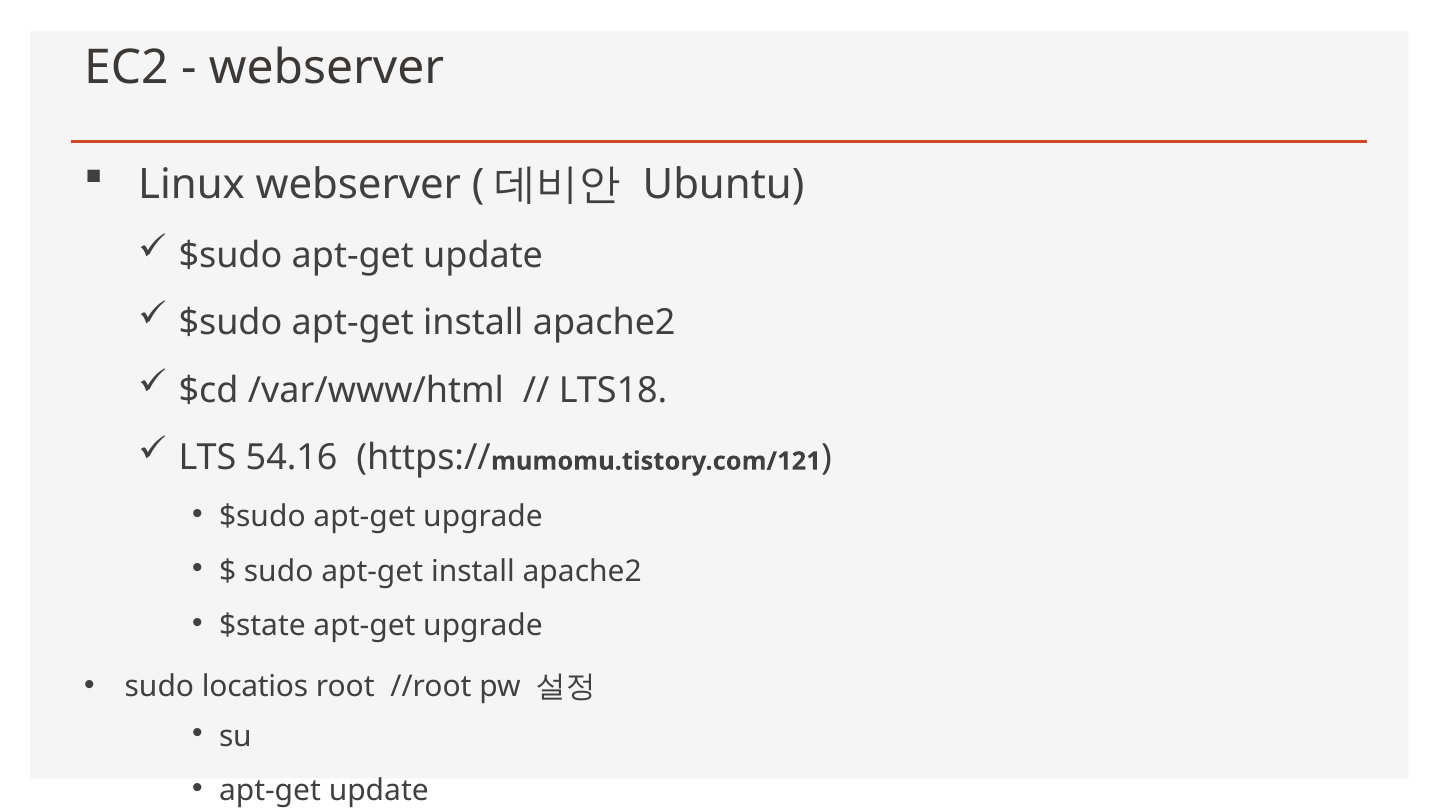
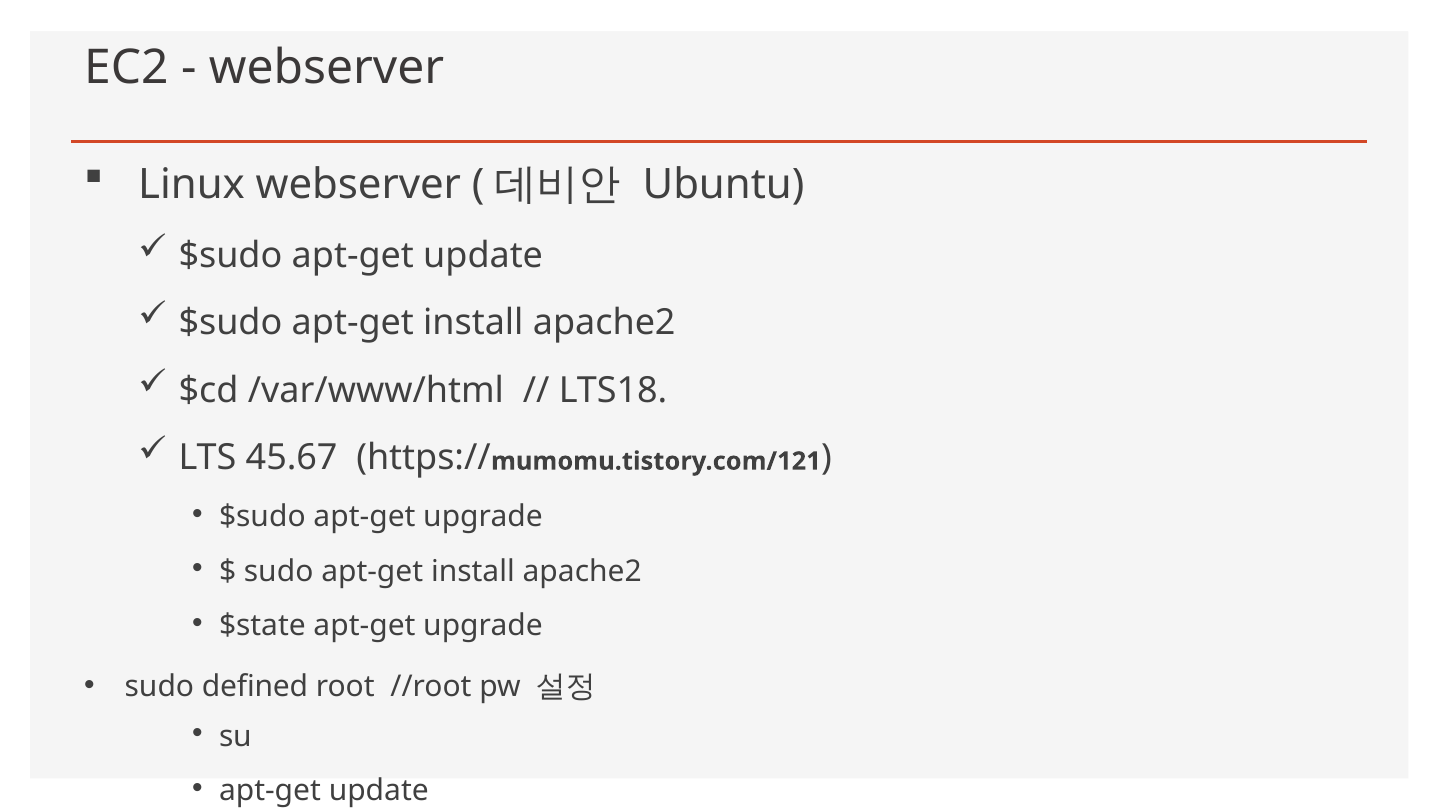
54.16: 54.16 -> 45.67
locatios: locatios -> defined
